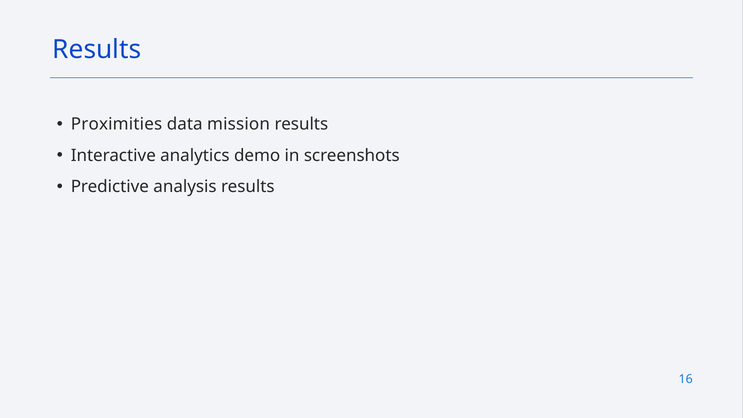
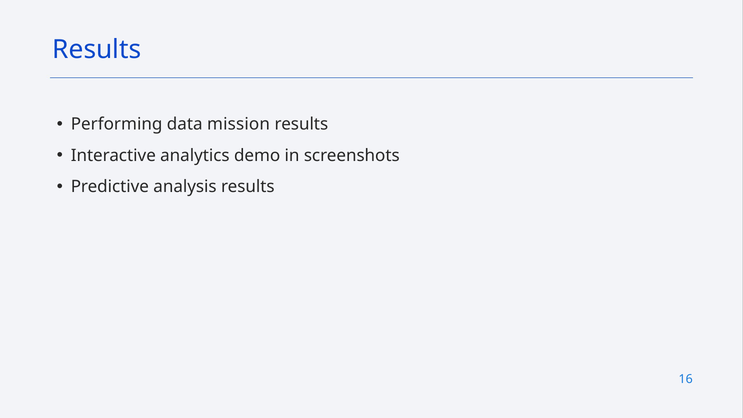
Proximities: Proximities -> Performing
